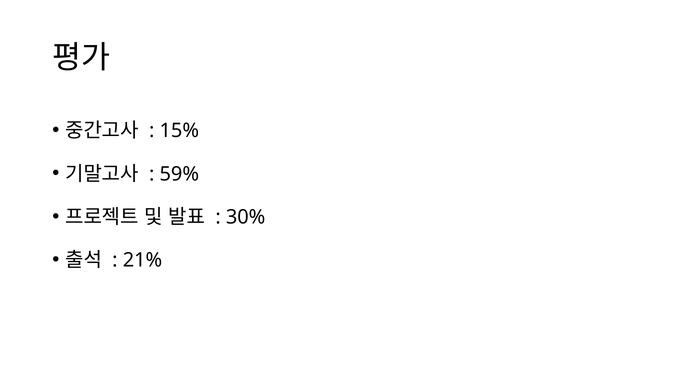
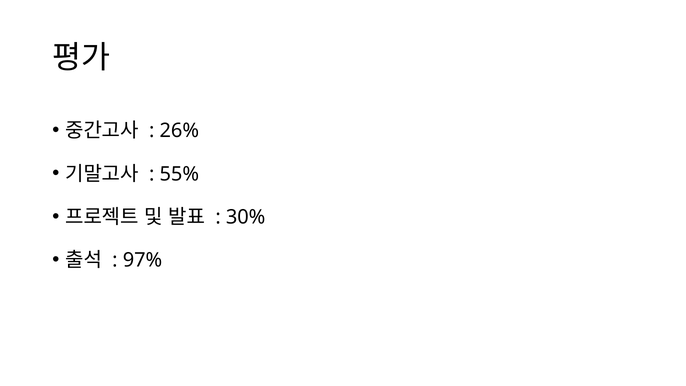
15%: 15% -> 26%
59%: 59% -> 55%
21%: 21% -> 97%
